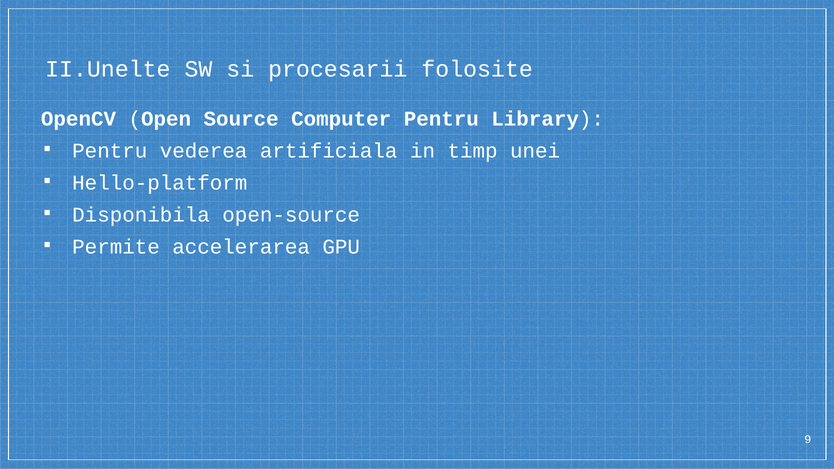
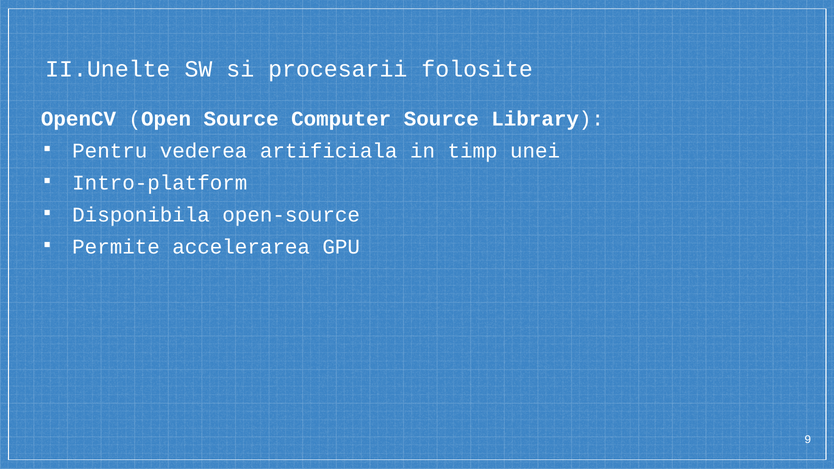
Computer Pentru: Pentru -> Source
Hello-platform: Hello-platform -> Intro-platform
